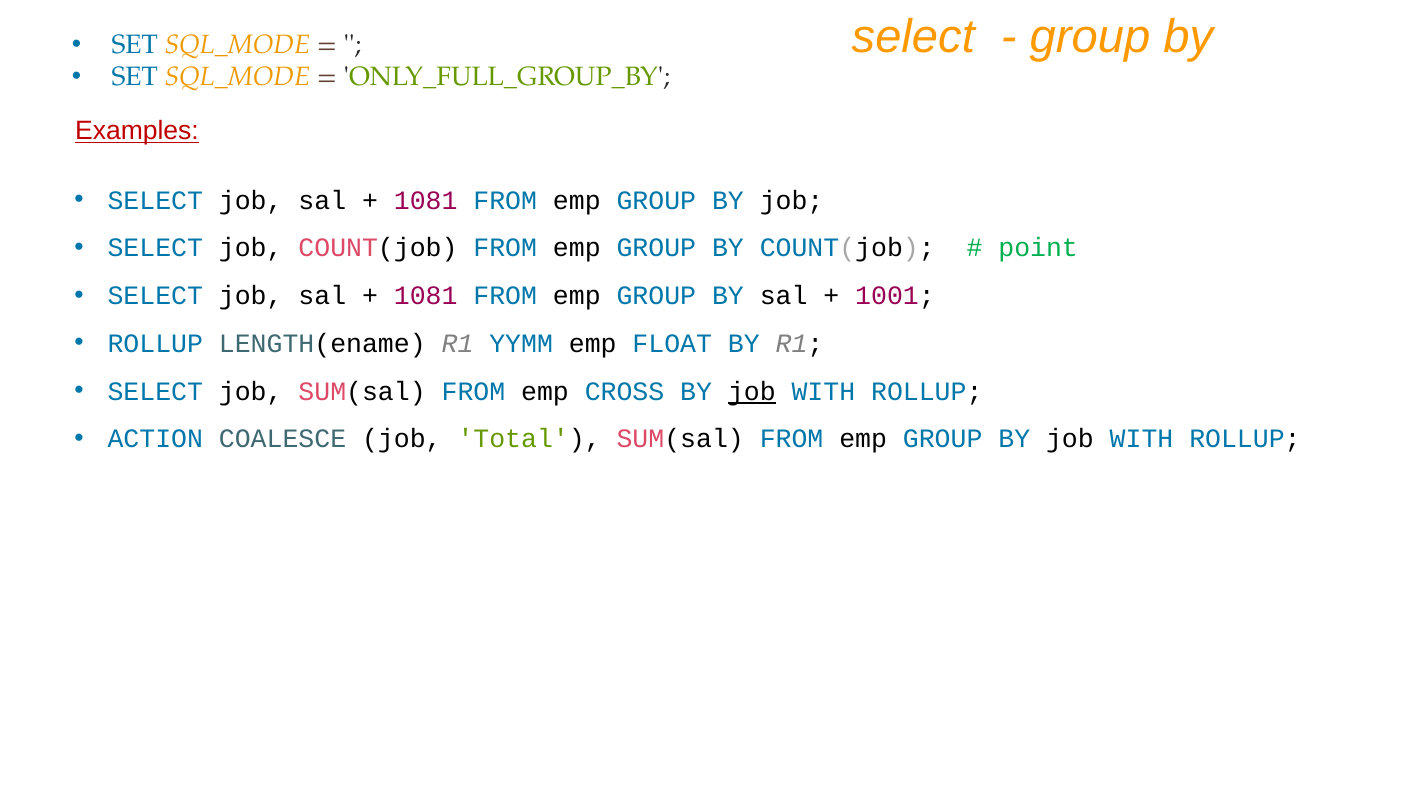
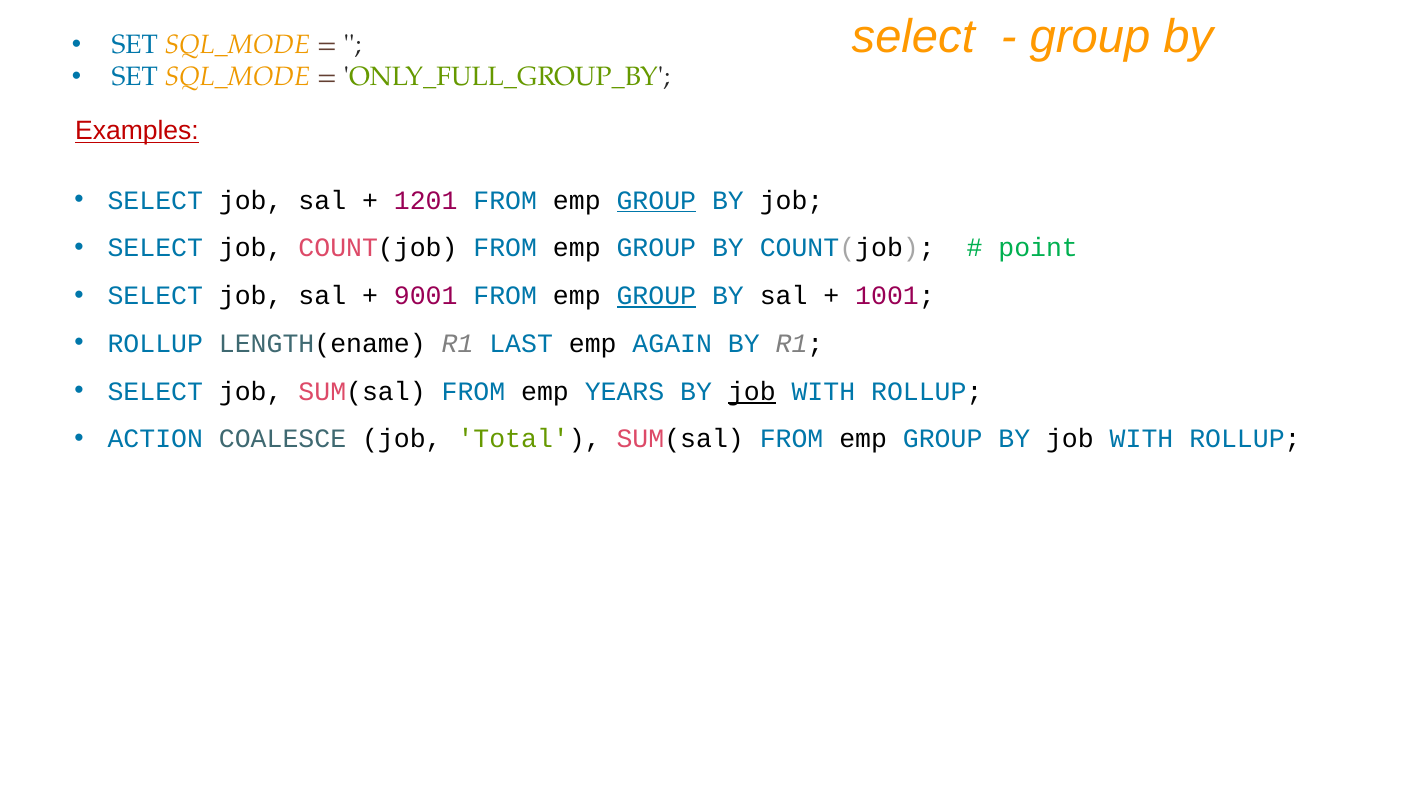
1081 at (426, 200): 1081 -> 1201
GROUP at (656, 200) underline: none -> present
1081 at (426, 296): 1081 -> 9001
GROUP at (656, 296) underline: none -> present
YYMM: YYMM -> LAST
FLOAT: FLOAT -> AGAIN
CROSS: CROSS -> YEARS
